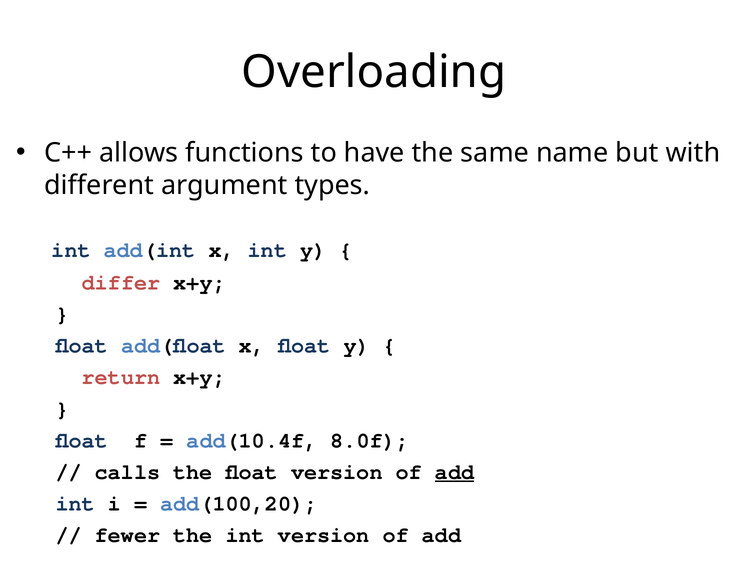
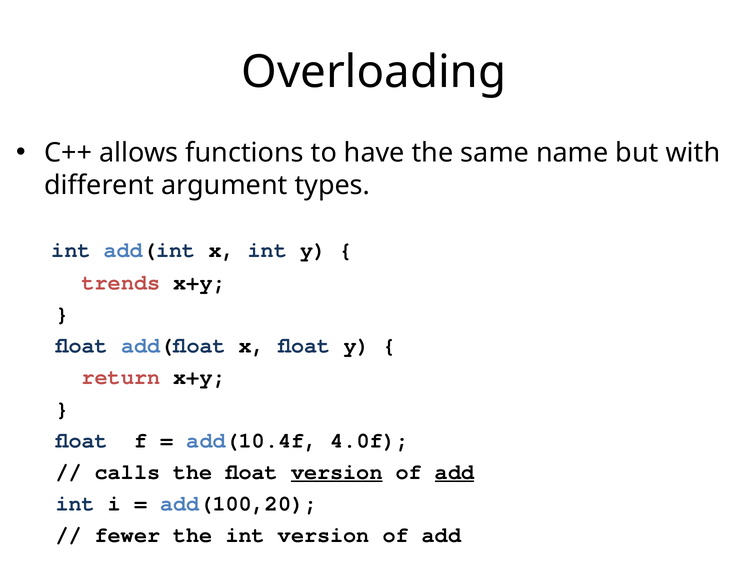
differ: differ -> trends
8.0f: 8.0f -> 4.0f
version at (337, 472) underline: none -> present
